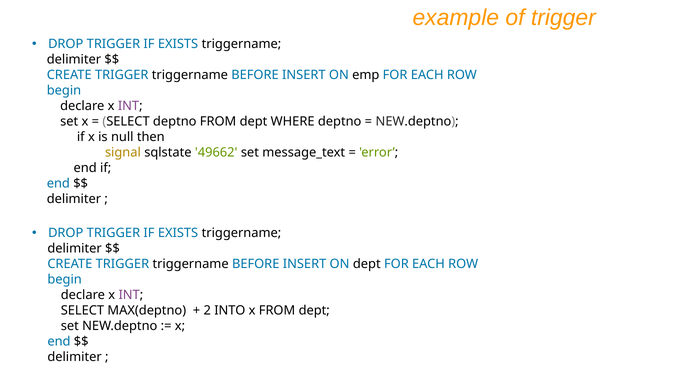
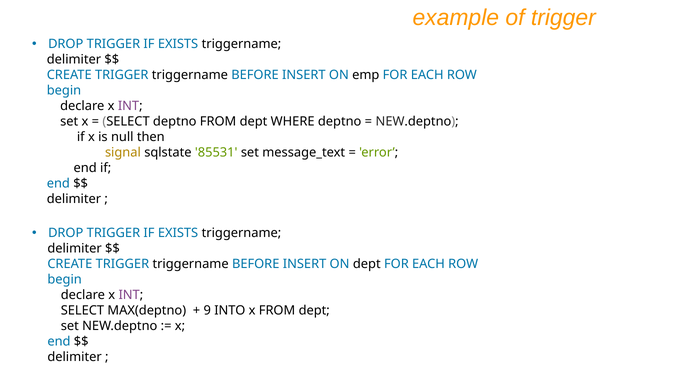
49662: 49662 -> 85531
2: 2 -> 9
